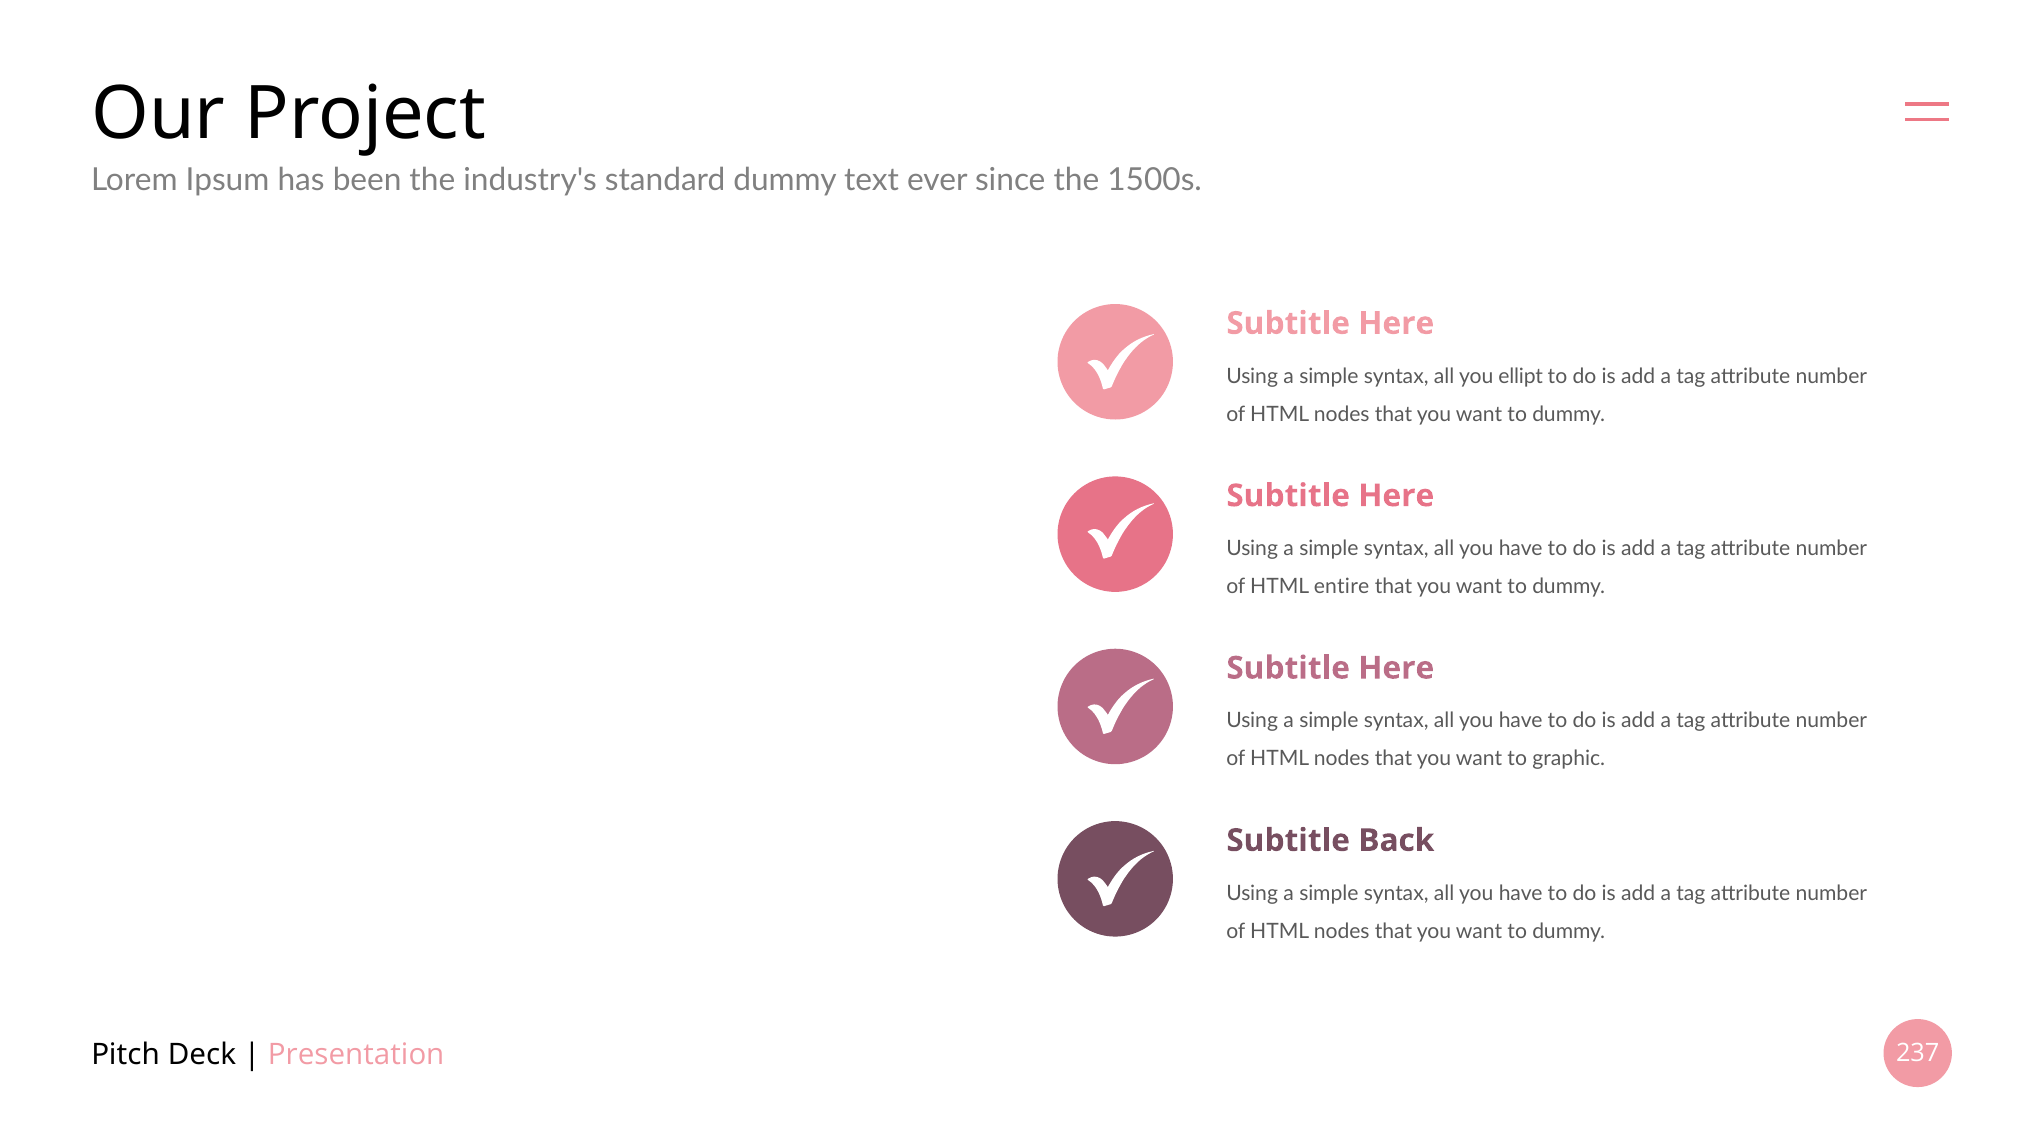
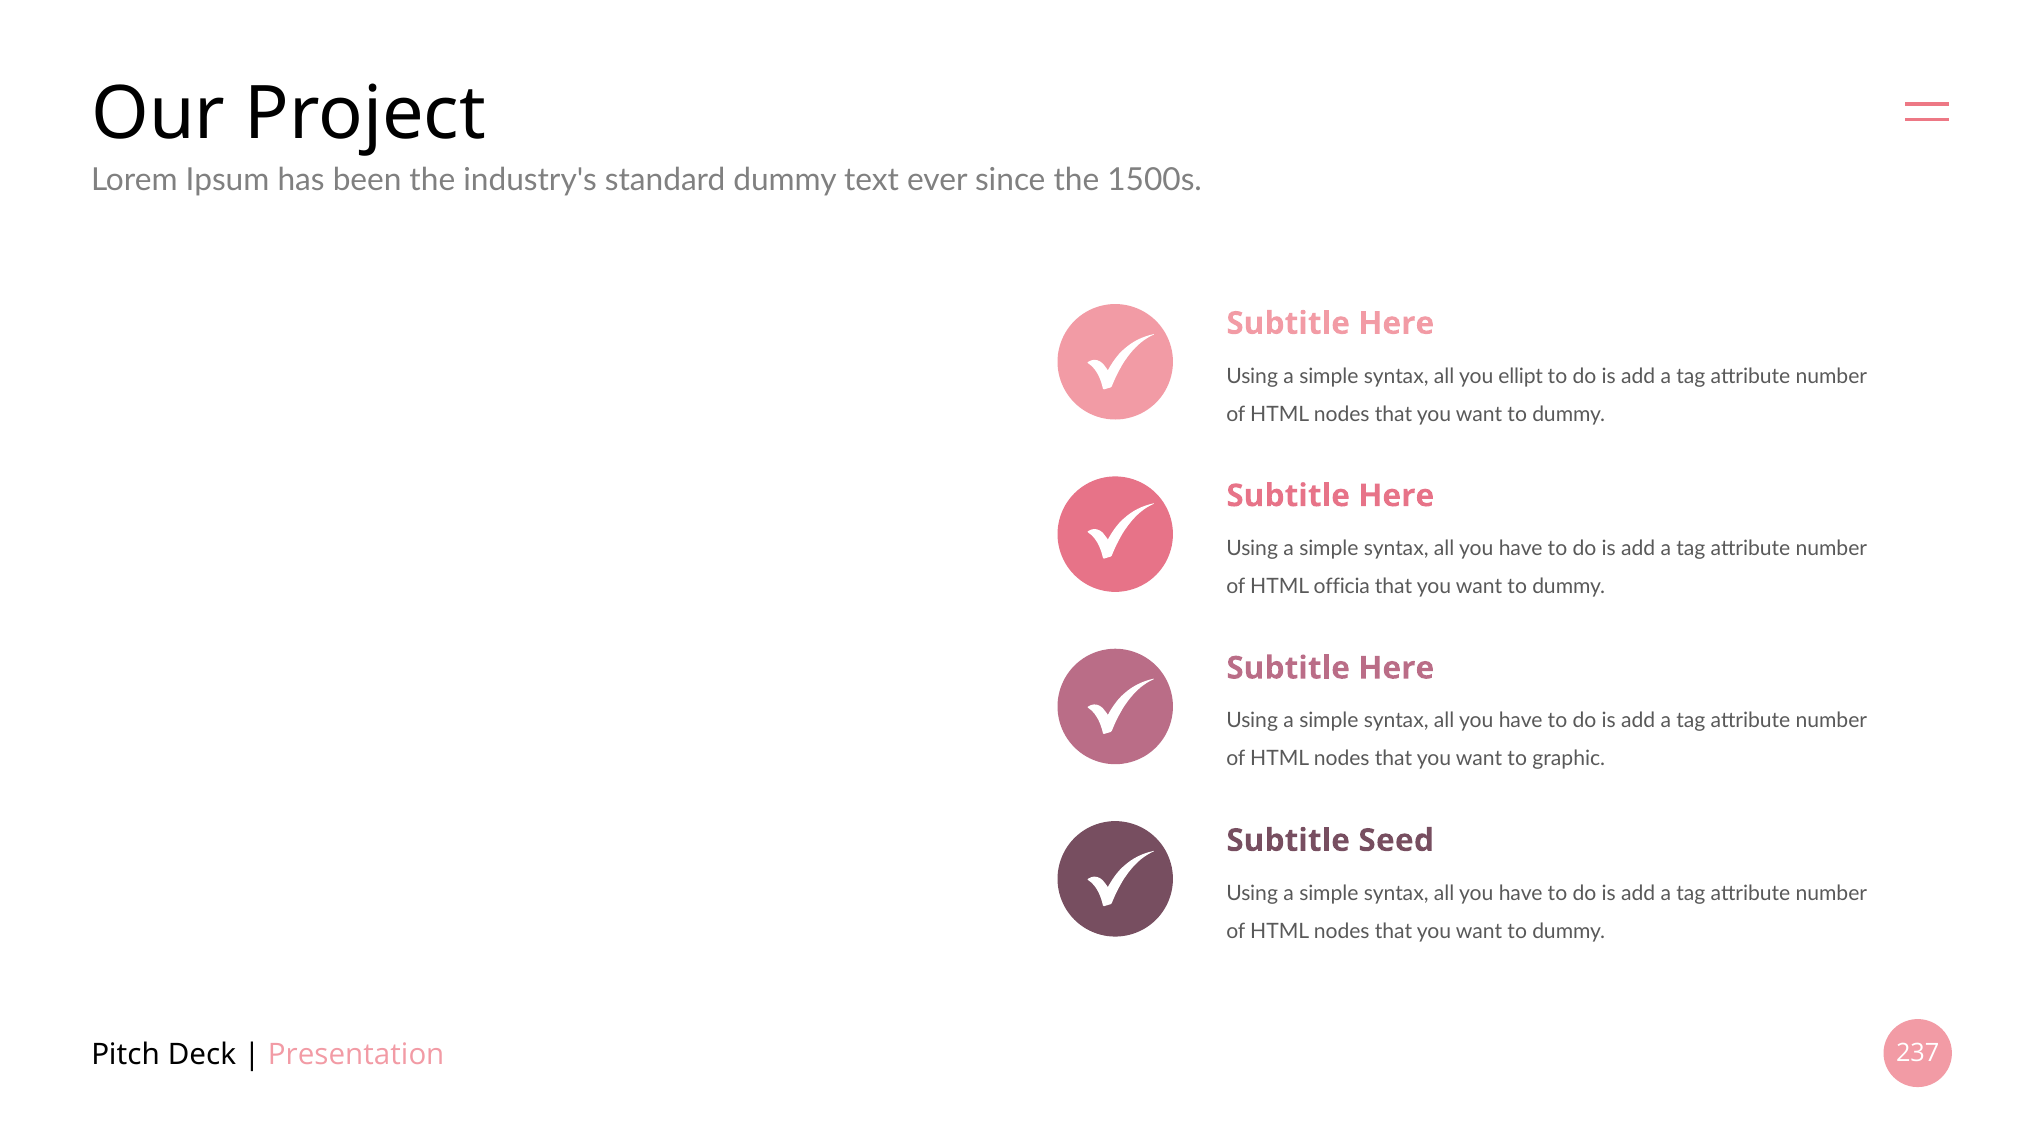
entire: entire -> officia
Back: Back -> Seed
